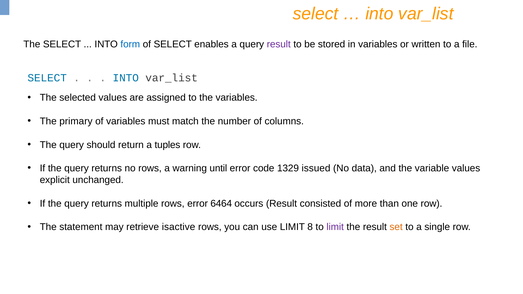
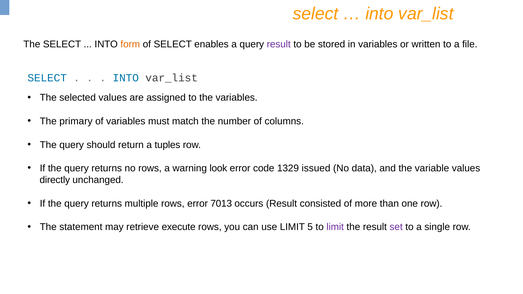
form colour: blue -> orange
until: until -> look
explicit: explicit -> directly
6464: 6464 -> 7013
isactive: isactive -> execute
8: 8 -> 5
set colour: orange -> purple
